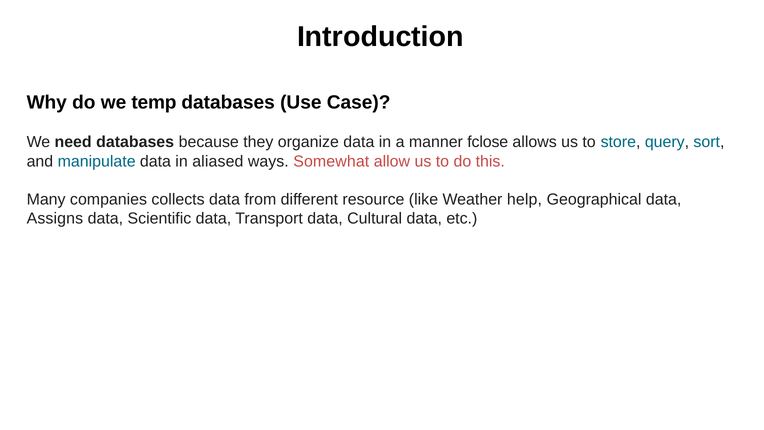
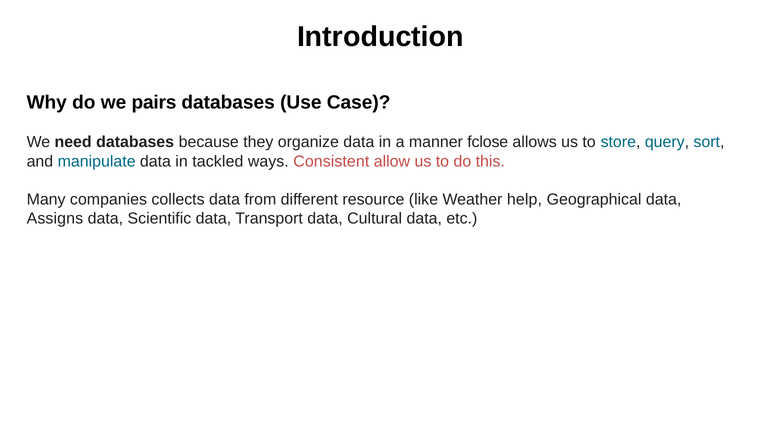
temp: temp -> pairs
aliased: aliased -> tackled
Somewhat: Somewhat -> Consistent
